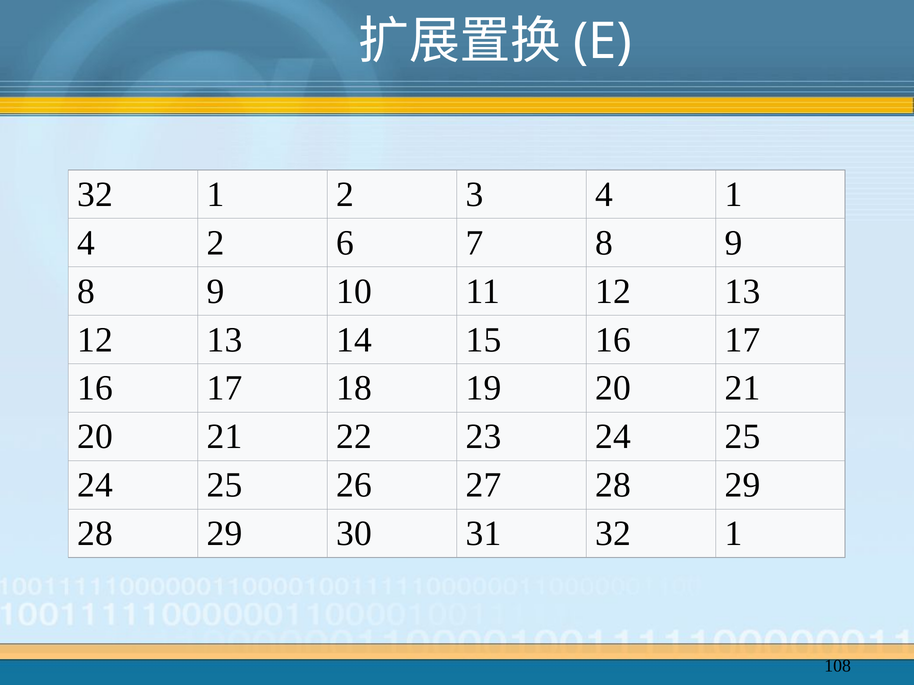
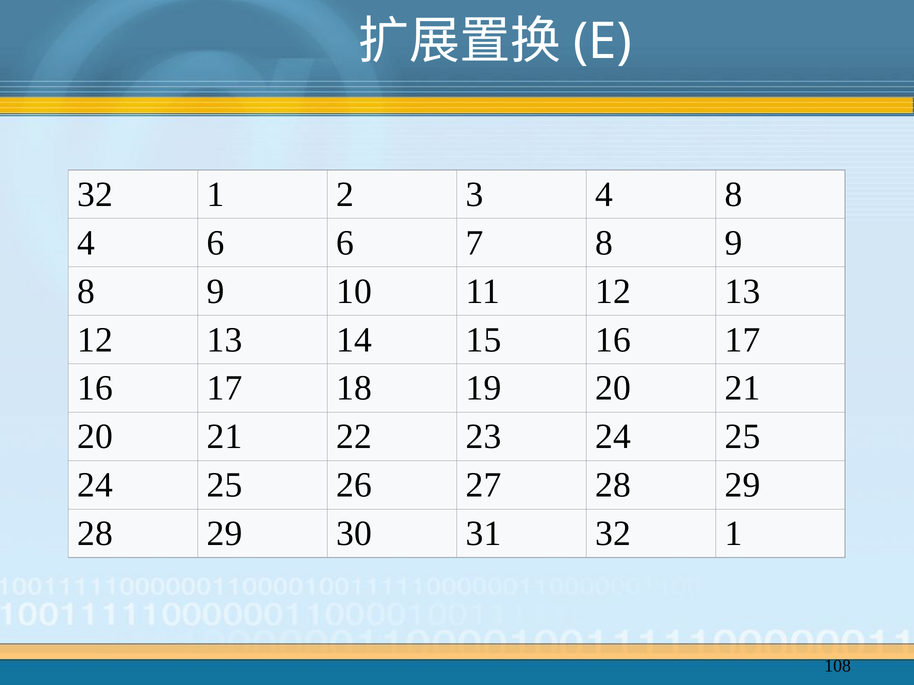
4 1: 1 -> 8
4 2: 2 -> 6
